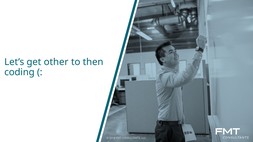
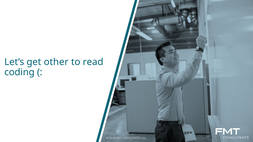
then: then -> read
